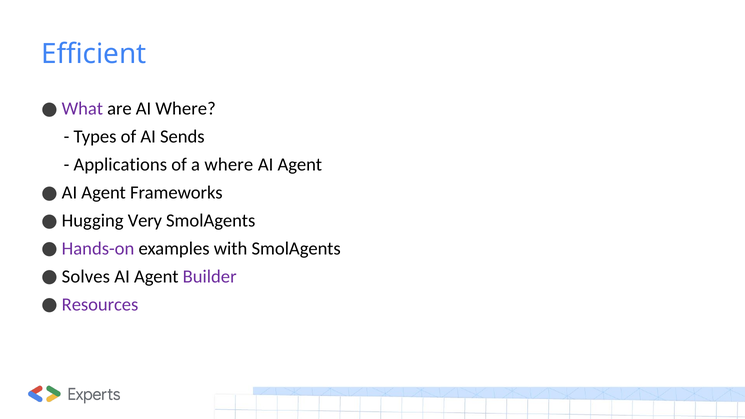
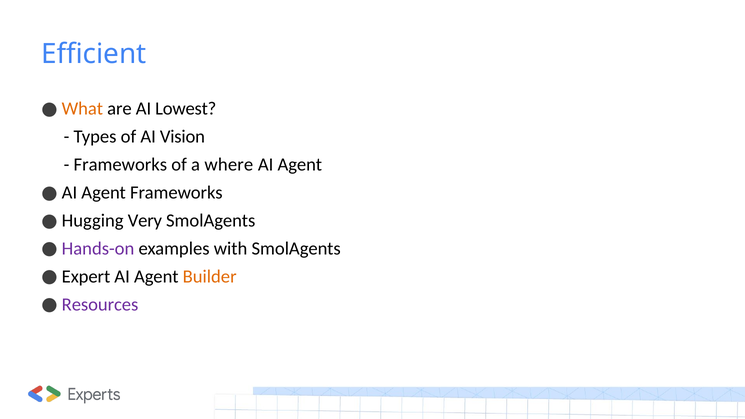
What colour: purple -> orange
AI Where: Where -> Lowest
Sends: Sends -> Vision
Applications at (120, 165): Applications -> Frameworks
Solves: Solves -> Expert
Builder colour: purple -> orange
